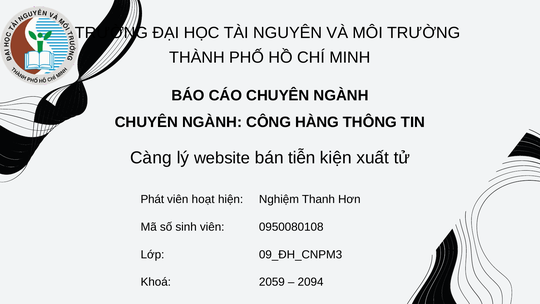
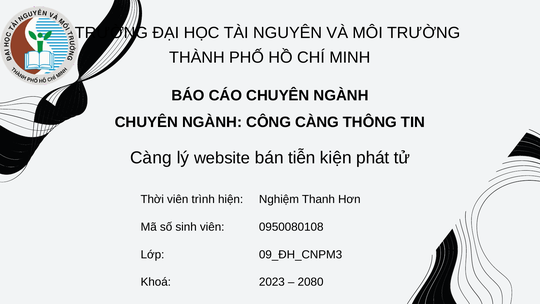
CÔNG HÀNG: HÀNG -> CÀNG
xuất: xuất -> phát
Phát: Phát -> Thời
hoạt: hoạt -> trình
2059: 2059 -> 2023
2094: 2094 -> 2080
